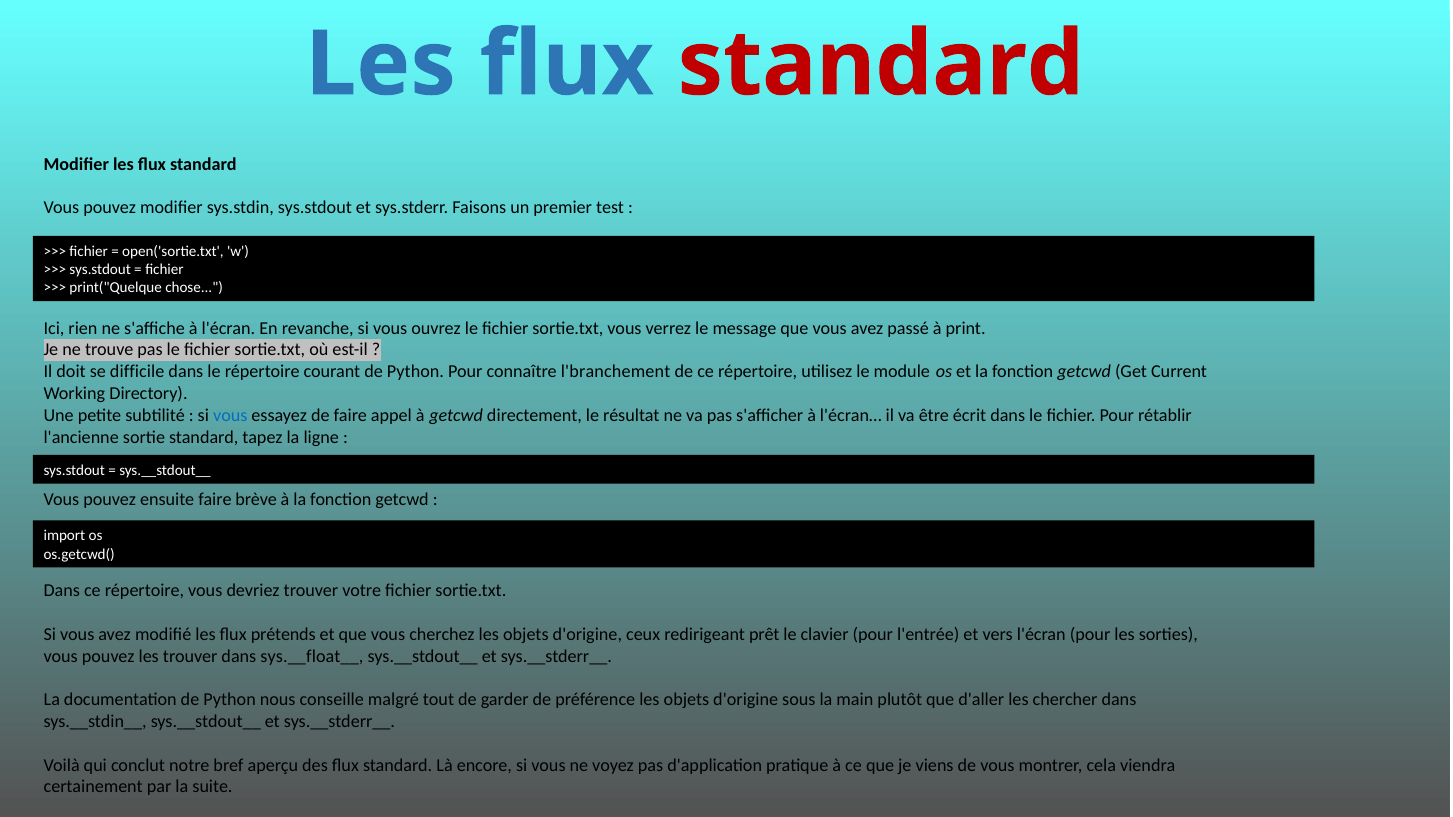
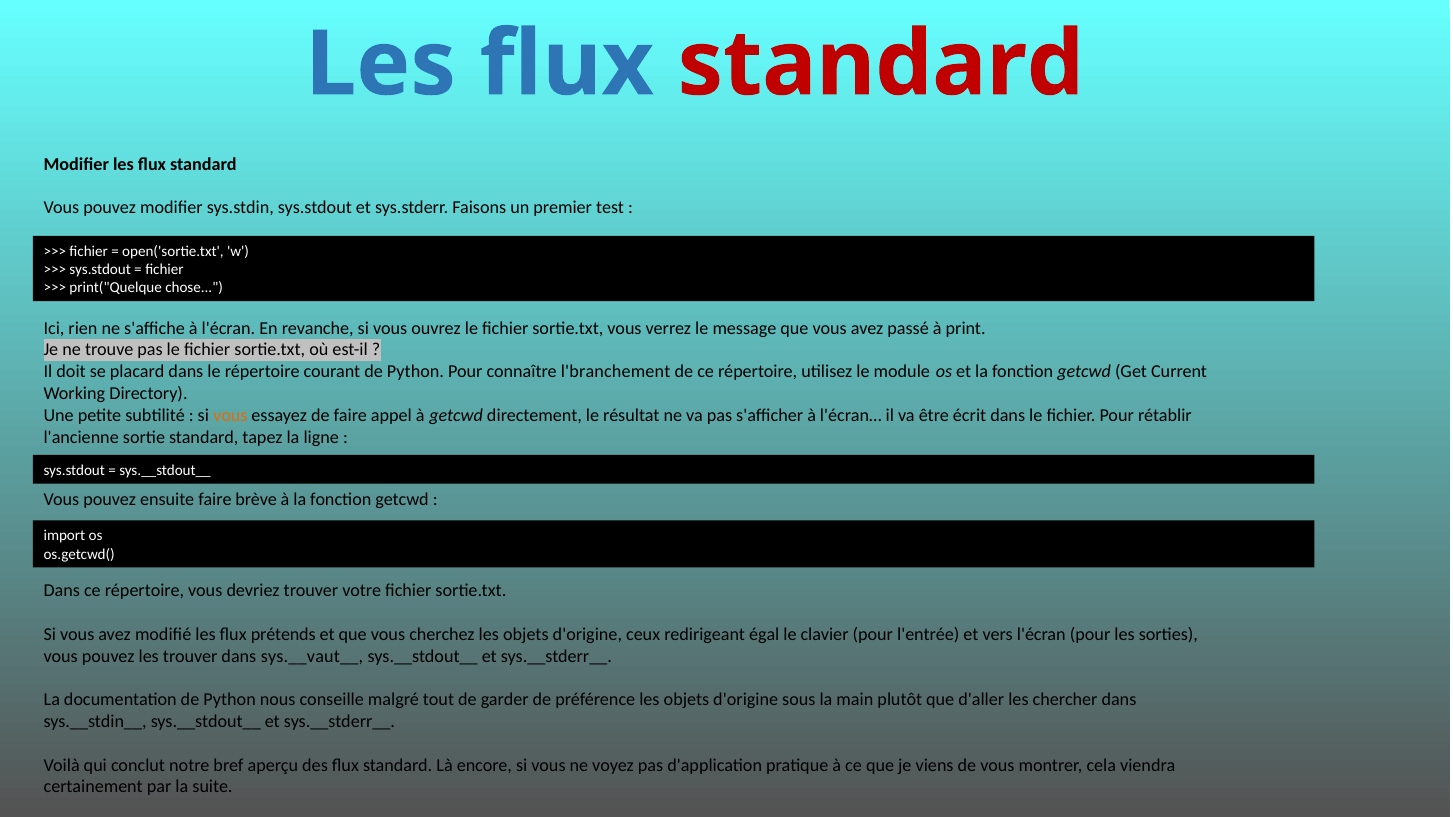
difficile: difficile -> placard
vous at (230, 415) colour: blue -> orange
prêt: prêt -> égal
sys.__float__: sys.__float__ -> sys.__vaut__
